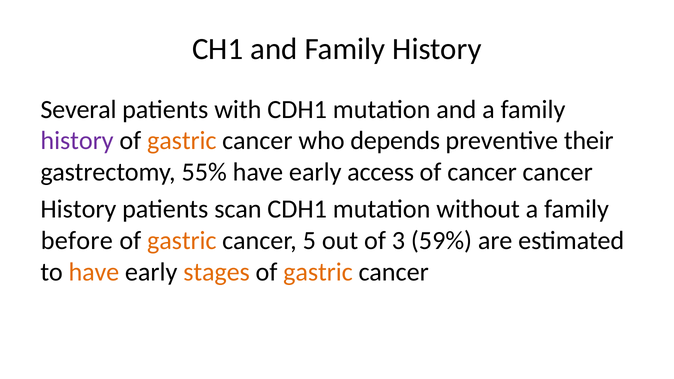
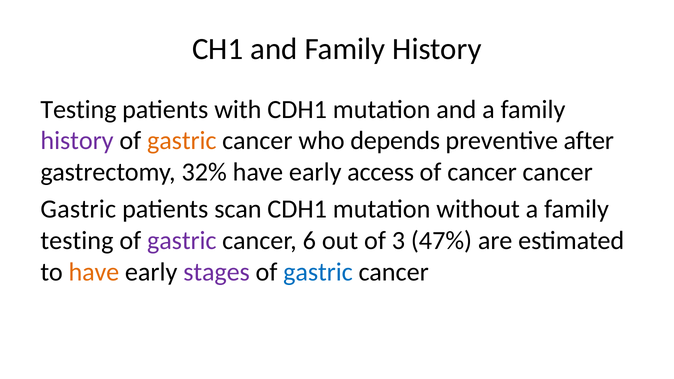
Several at (78, 109): Several -> Testing
their: their -> after
55%: 55% -> 32%
History at (78, 209): History -> Gastric
before at (77, 241): before -> testing
gastric at (182, 241) colour: orange -> purple
5: 5 -> 6
59%: 59% -> 47%
stages colour: orange -> purple
gastric at (318, 272) colour: orange -> blue
